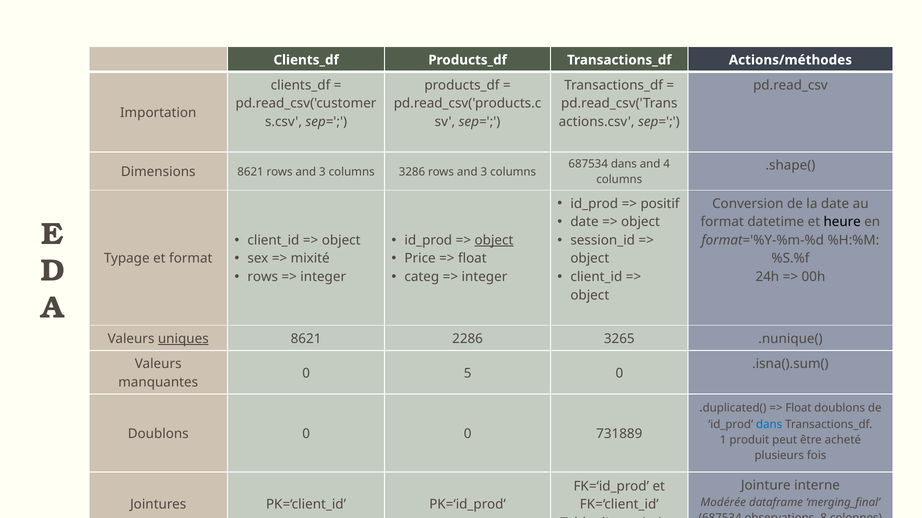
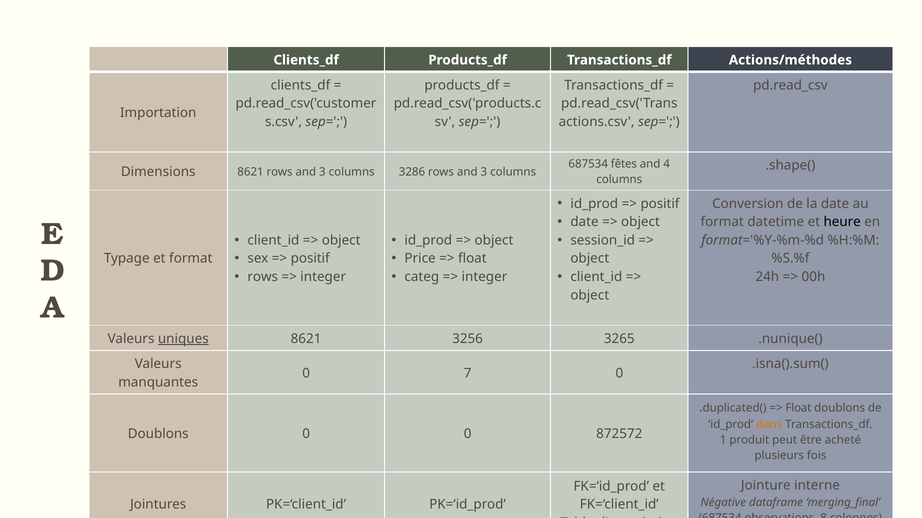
687534 dans: dans -> fêtes
object at (494, 241) underline: present -> none
mixité at (310, 259): mixité -> positif
2286: 2286 -> 3256
5: 5 -> 7
dans at (769, 425) colour: blue -> orange
731889: 731889 -> 872572
Modérée: Modérée -> Négative
